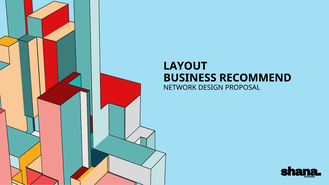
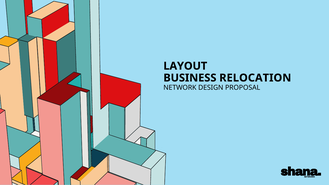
RECOMMEND: RECOMMEND -> RELOCATION
